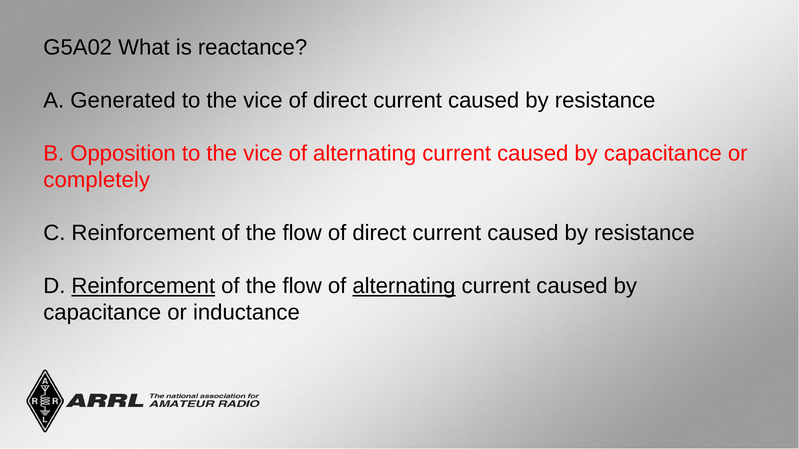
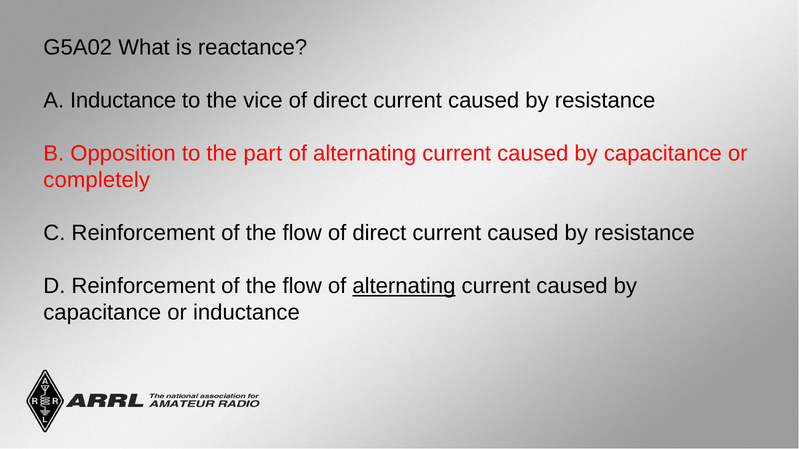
A Generated: Generated -> Inductance
Opposition to the vice: vice -> part
Reinforcement at (143, 286) underline: present -> none
